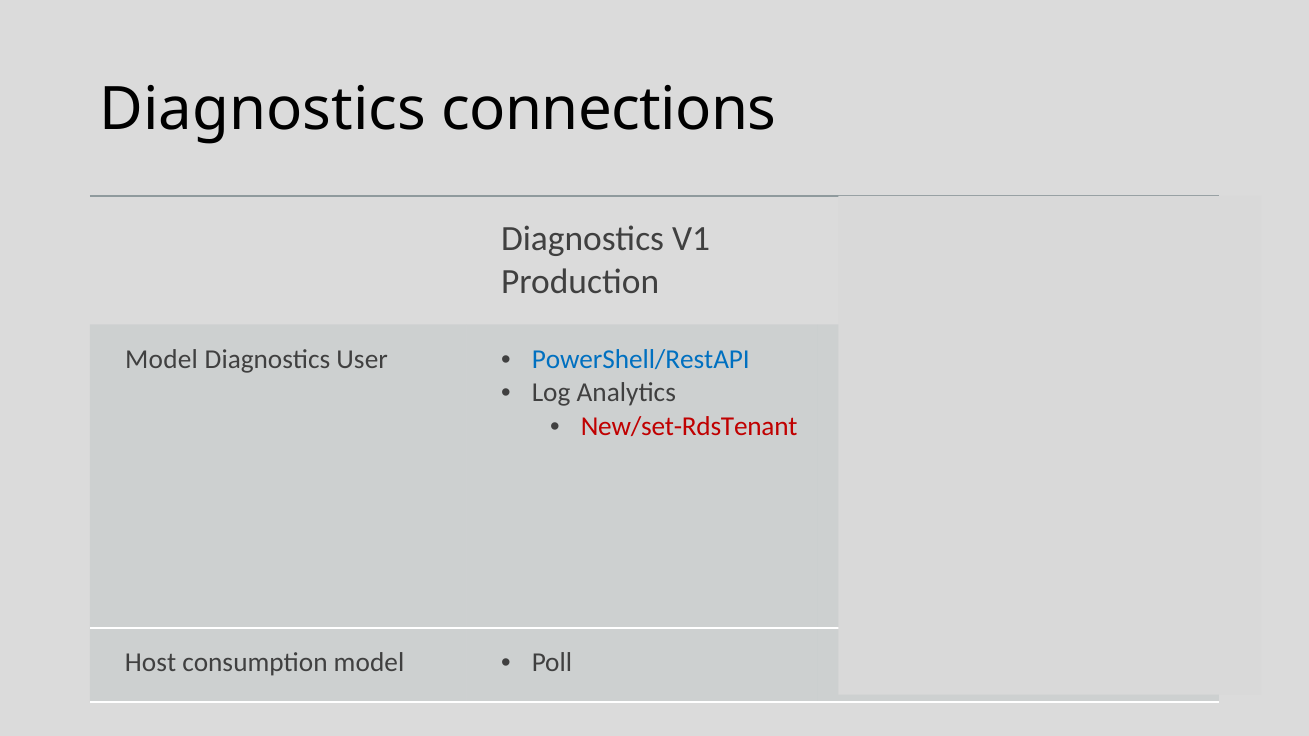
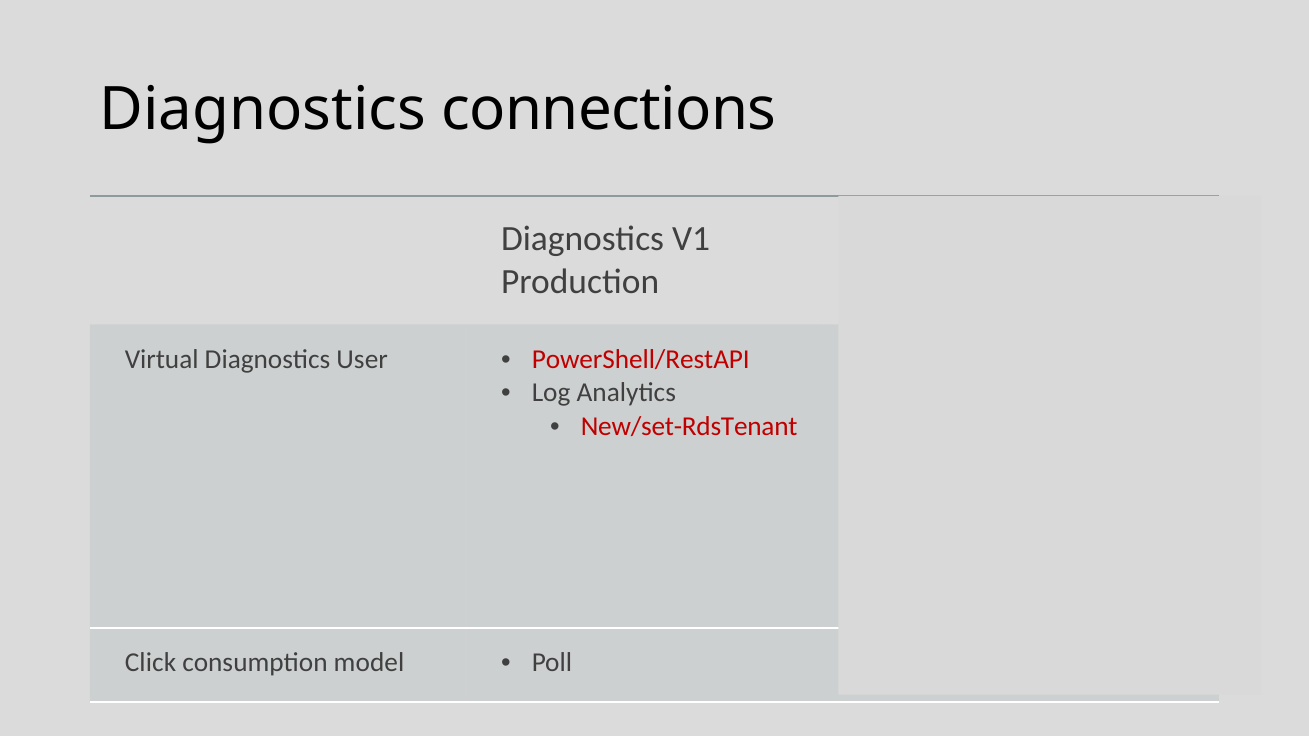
Model at (162, 360): Model -> Virtual
PowerShell/RestAPI colour: blue -> red
Host: Host -> Click
